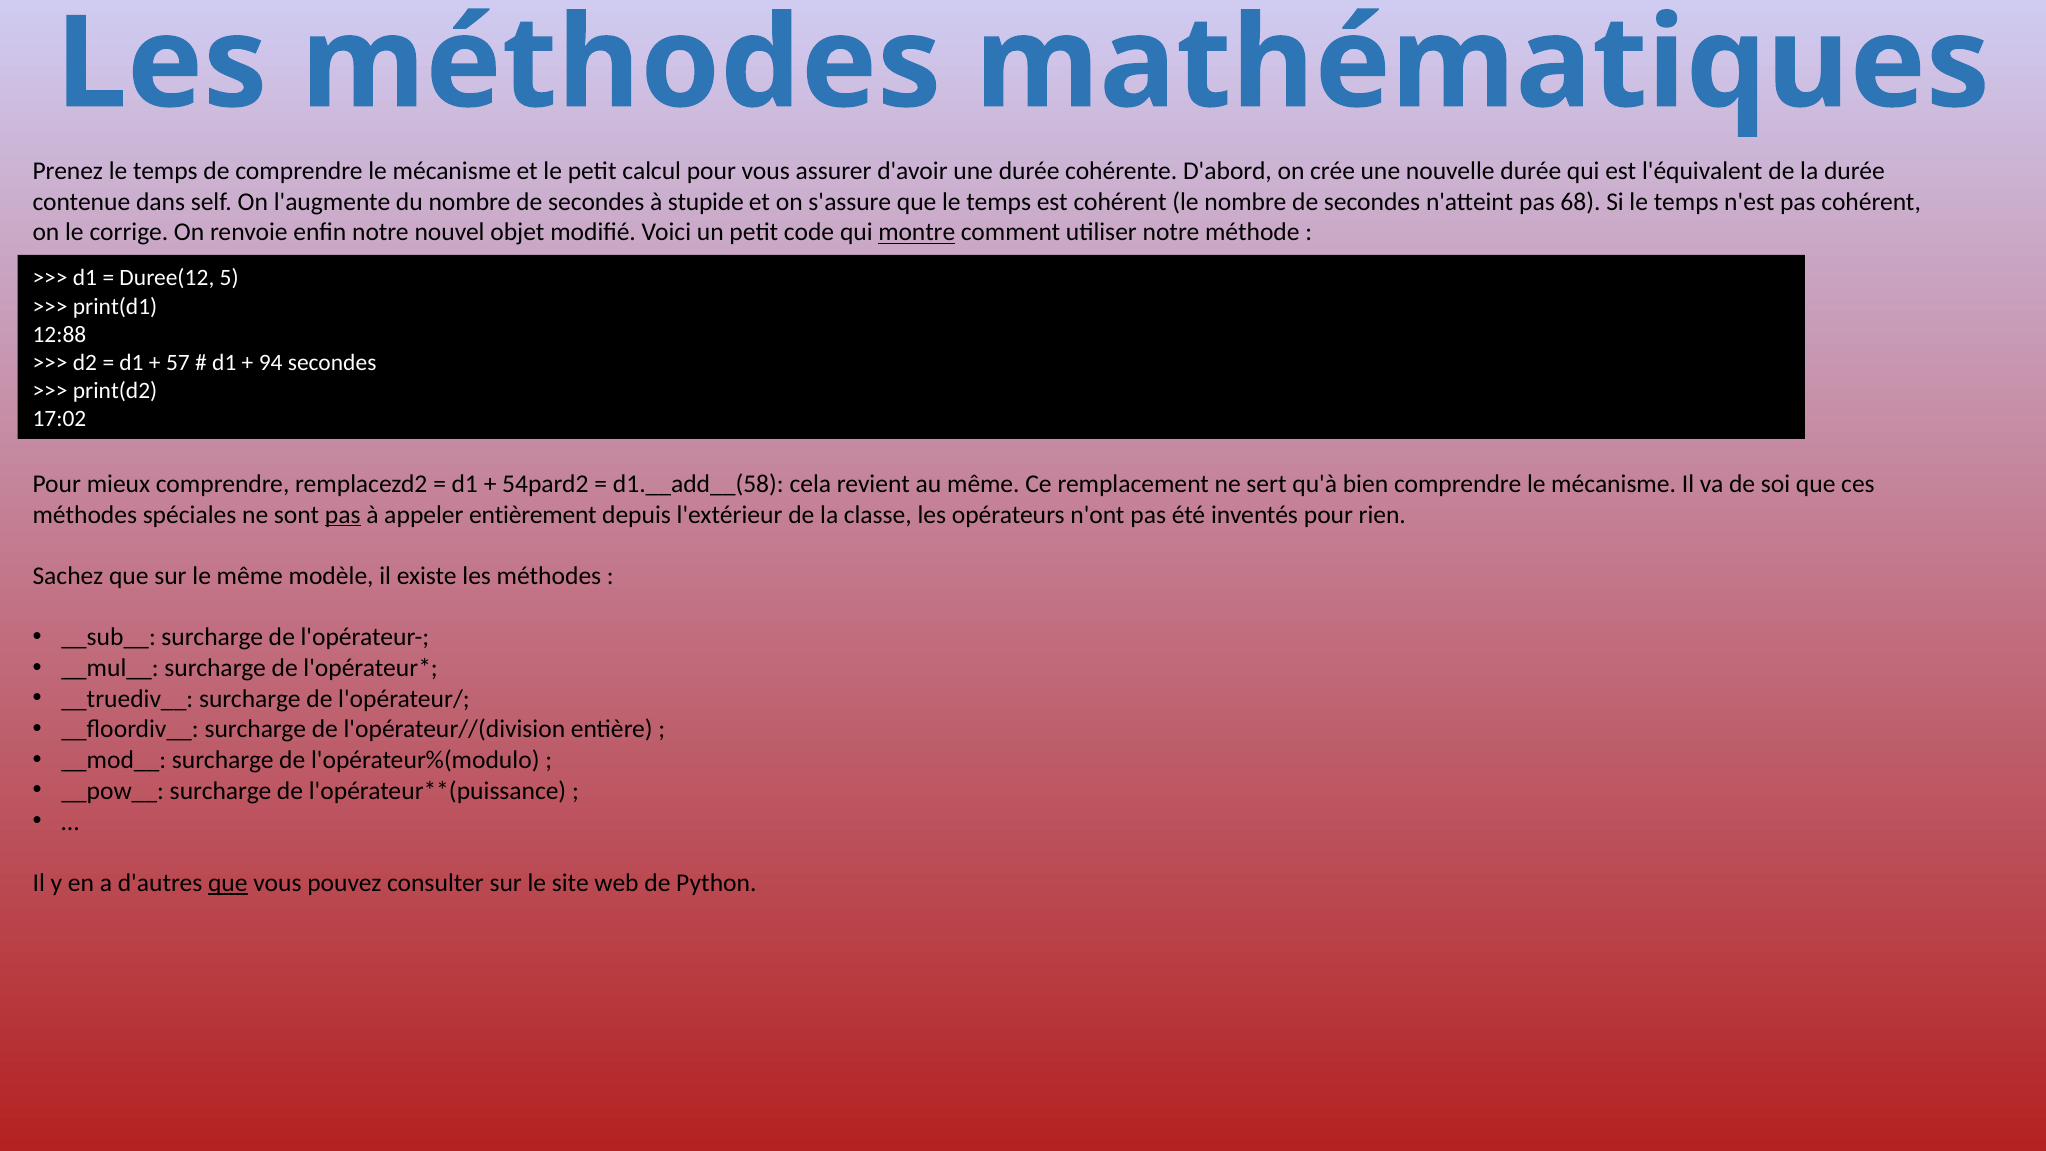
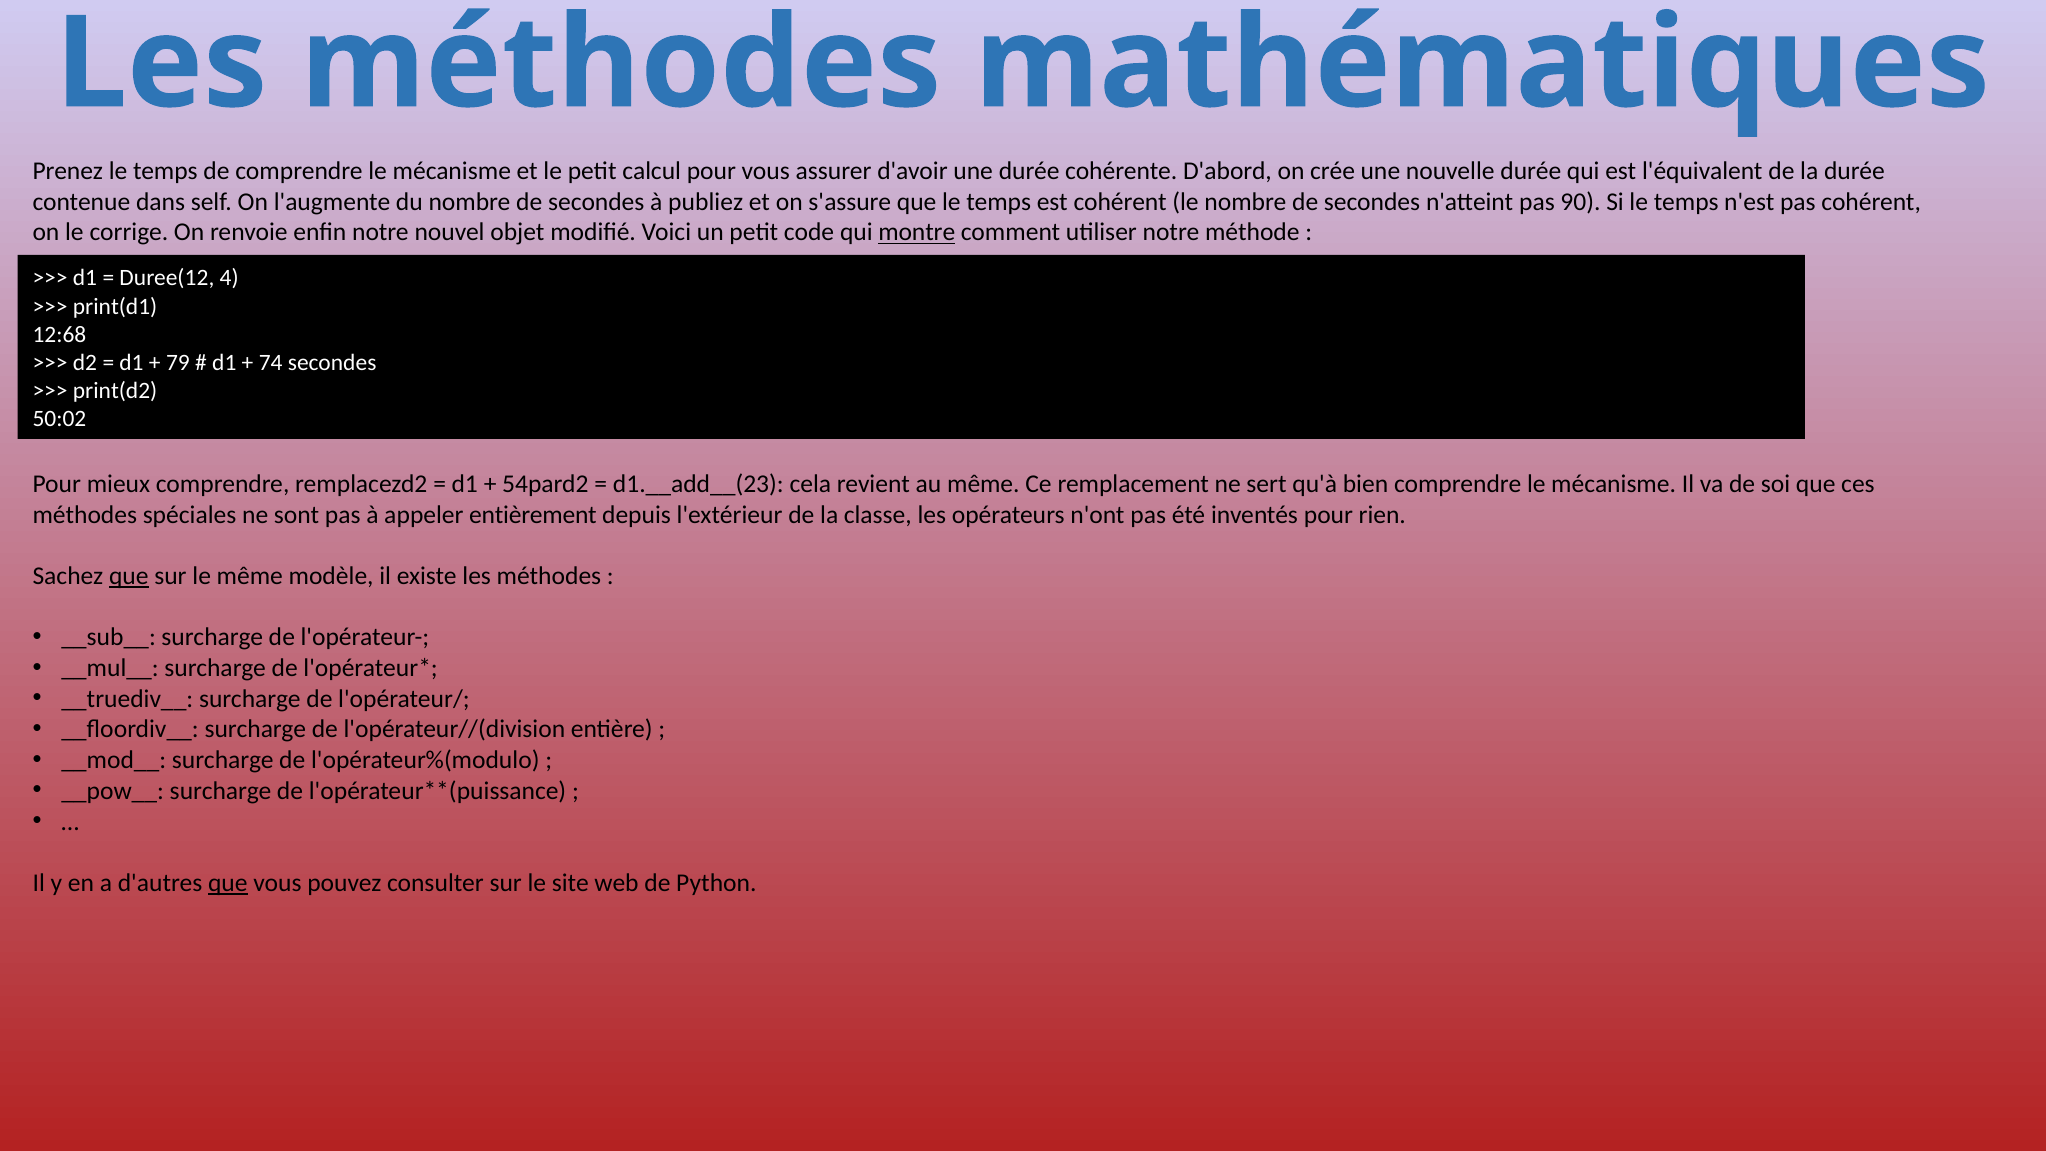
stupide: stupide -> publiez
68: 68 -> 90
5: 5 -> 4
12:88: 12:88 -> 12:68
57: 57 -> 79
94: 94 -> 74
17:02: 17:02 -> 50:02
d1.__add__(58: d1.__add__(58 -> d1.__add__(23
pas at (343, 515) underline: present -> none
que at (129, 576) underline: none -> present
